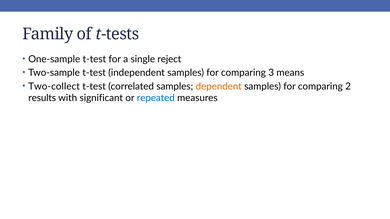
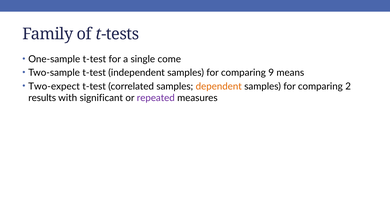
reject: reject -> come
3: 3 -> 9
Two-collect: Two-collect -> Two-expect
repeated colour: blue -> purple
